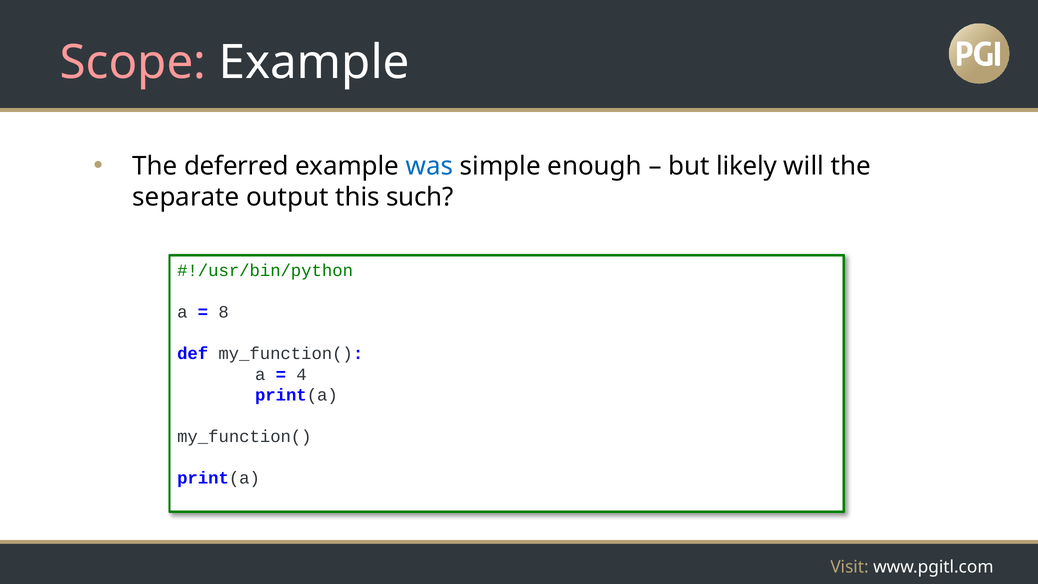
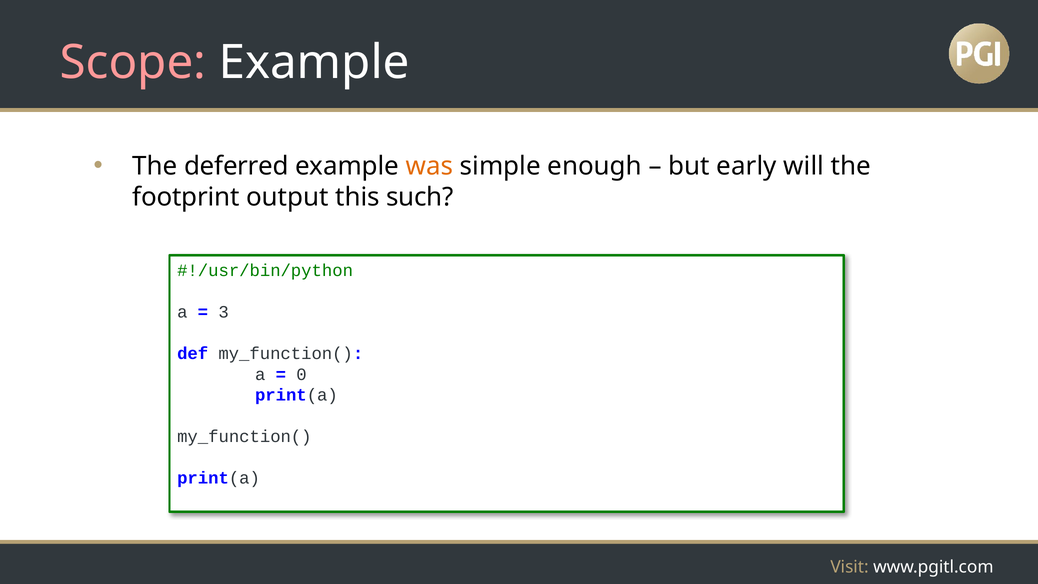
was colour: blue -> orange
likely: likely -> early
separate: separate -> footprint
8: 8 -> 3
4: 4 -> 0
